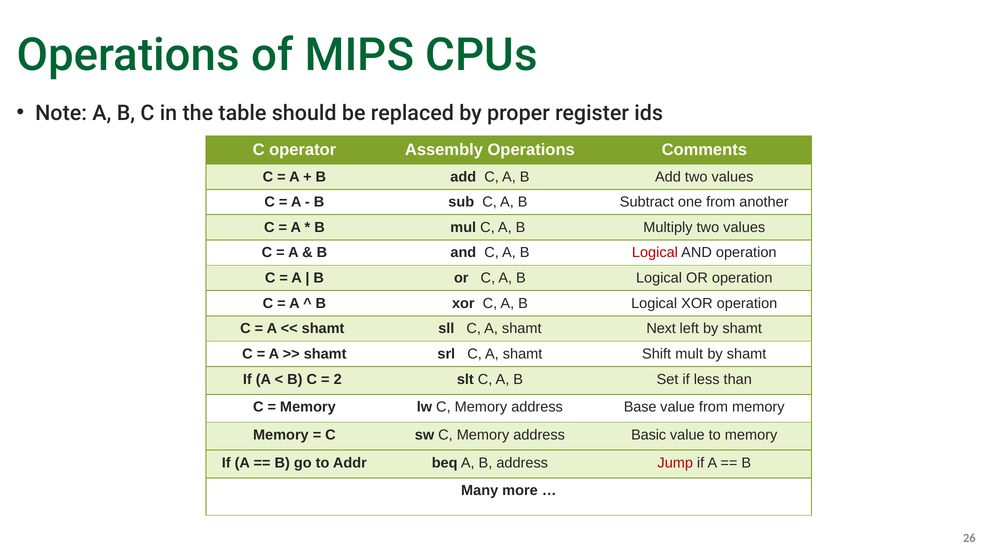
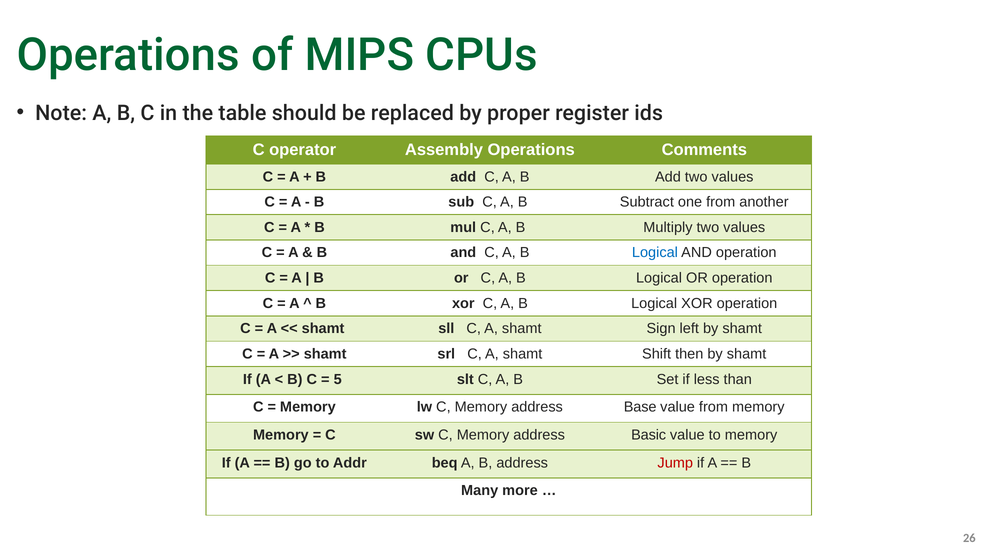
Logical at (655, 253) colour: red -> blue
Next: Next -> Sign
mult: mult -> then
2: 2 -> 5
